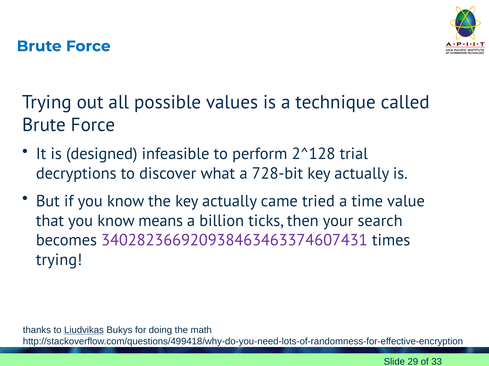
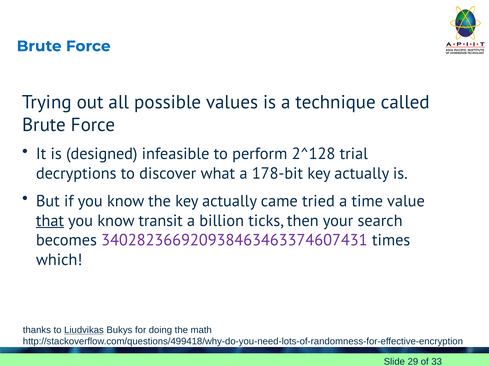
728-bit: 728-bit -> 178-bit
that underline: none -> present
means: means -> transit
trying at (59, 260): trying -> which
